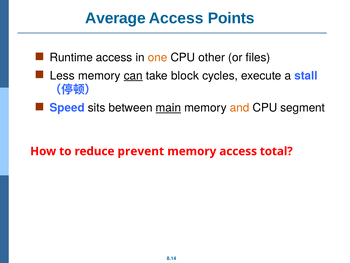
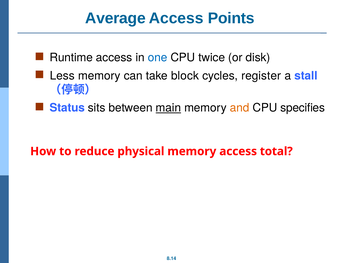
one colour: orange -> blue
other: other -> twice
files: files -> disk
can underline: present -> none
execute: execute -> register
Speed: Speed -> Status
segment: segment -> specifies
prevent: prevent -> physical
